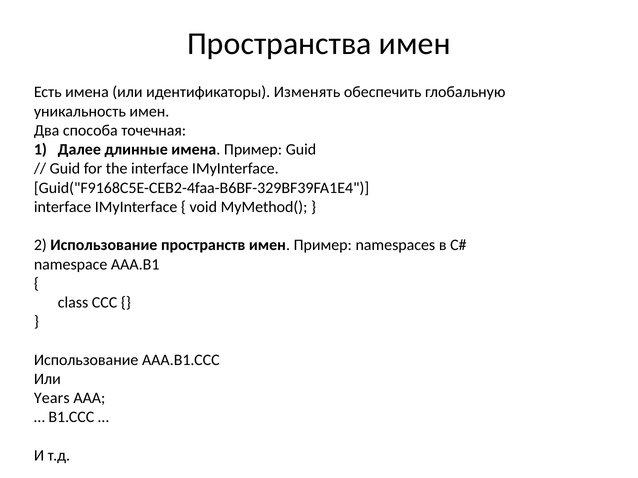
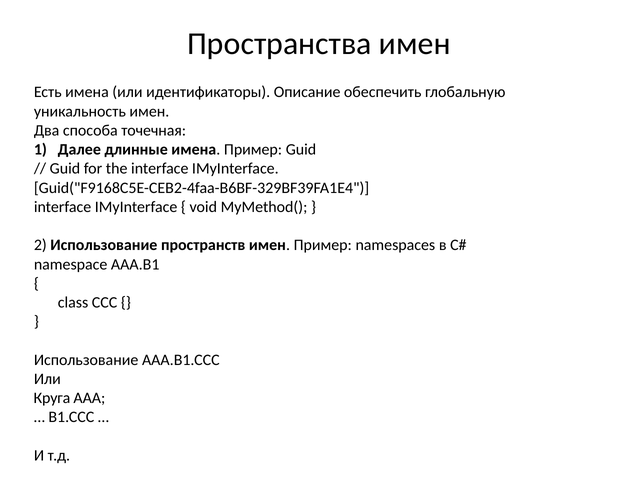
Изменять: Изменять -> Описание
Years: Years -> Круга
